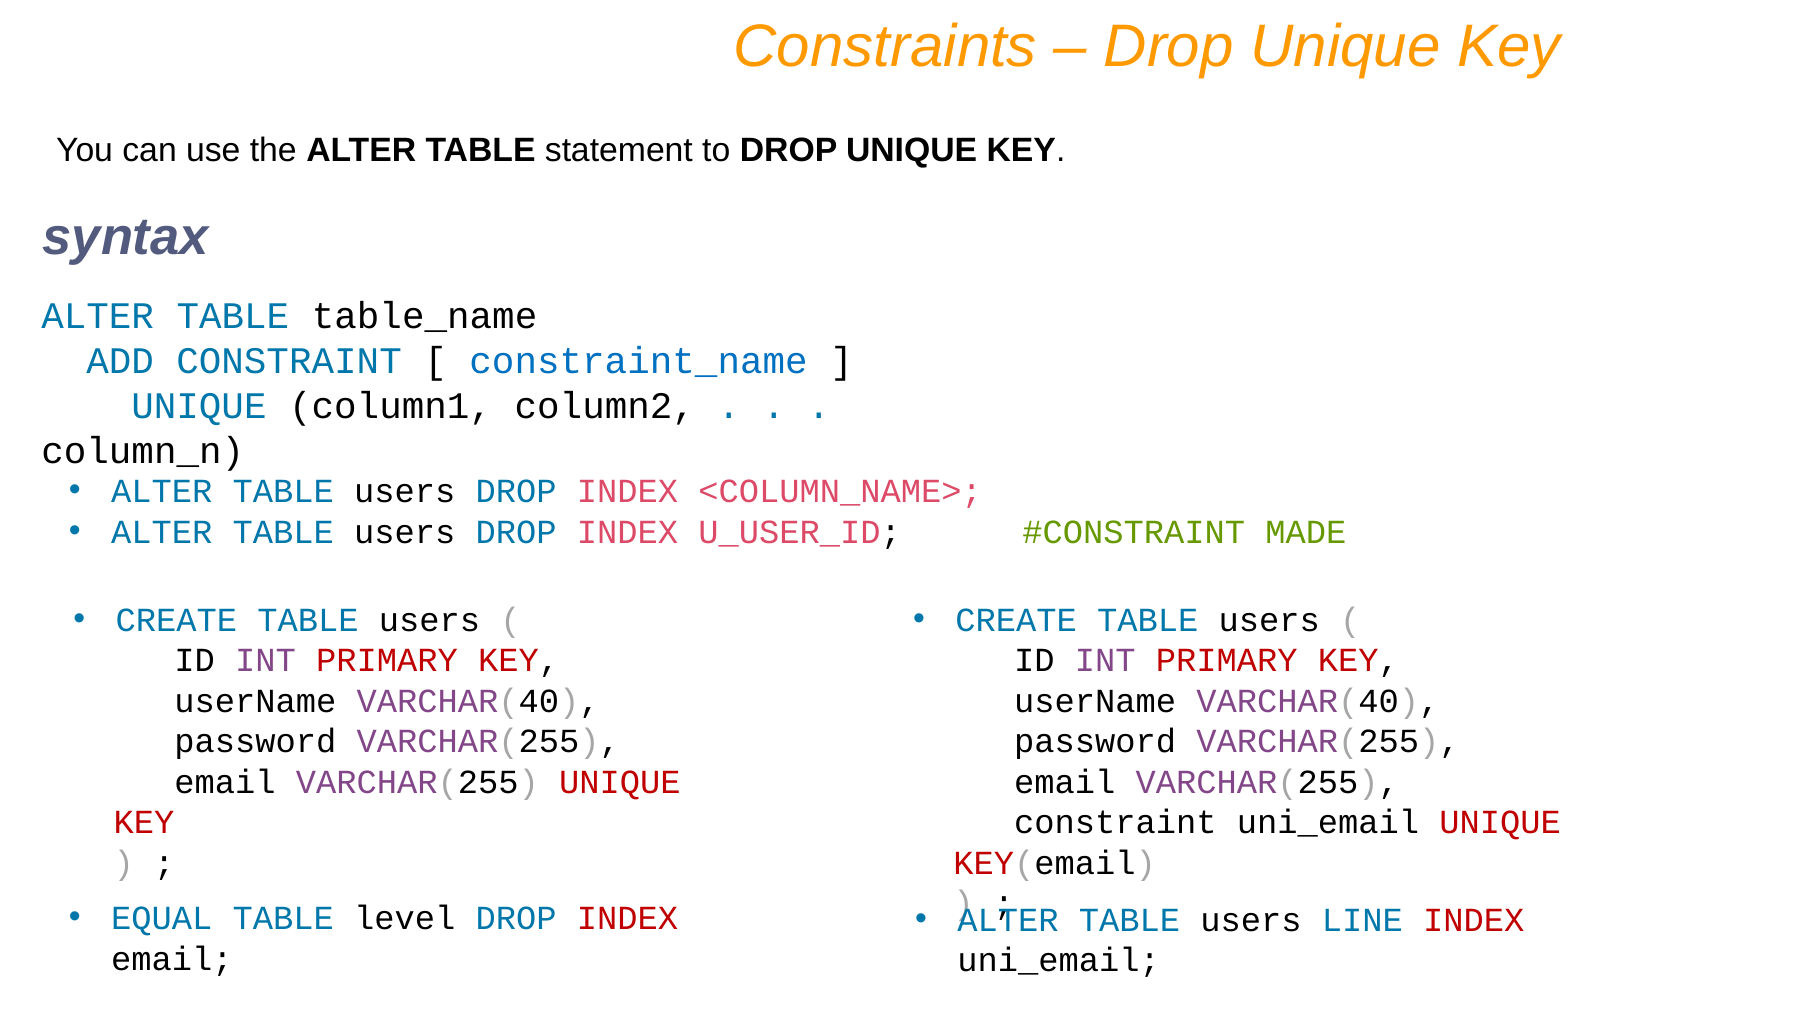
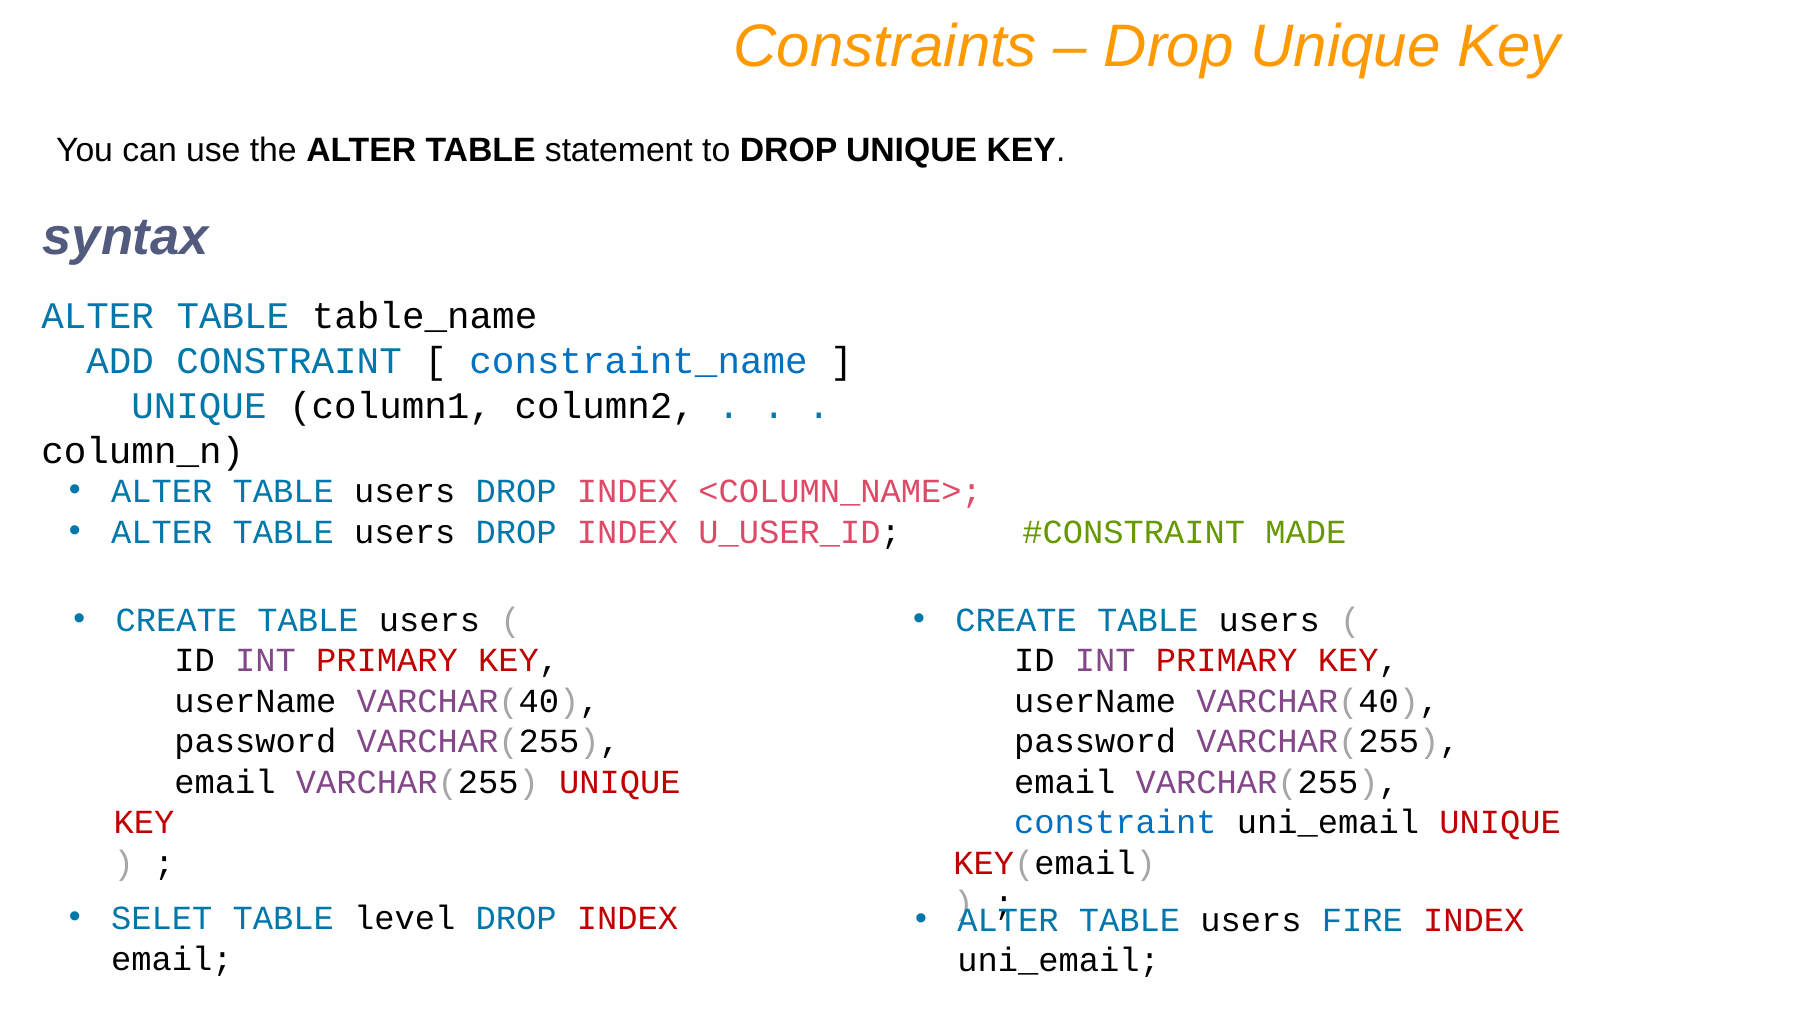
constraint at (1115, 823) colour: black -> blue
EQUAL: EQUAL -> SELET
LINE: LINE -> FIRE
